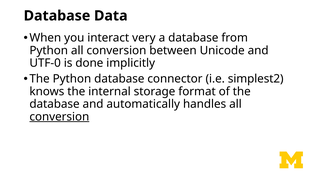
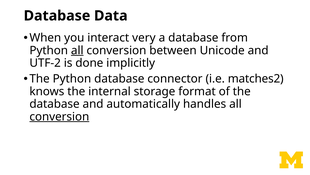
all at (77, 50) underline: none -> present
UTF-0: UTF-0 -> UTF-2
simplest2: simplest2 -> matches2
